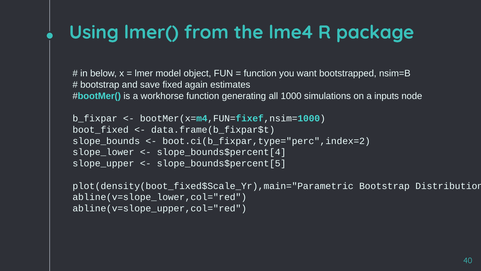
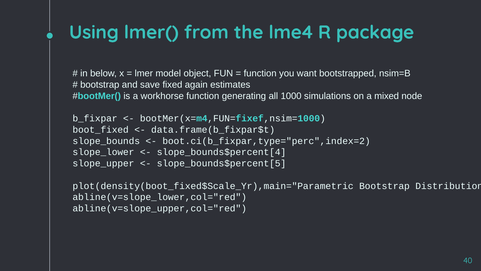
inputs: inputs -> mixed
